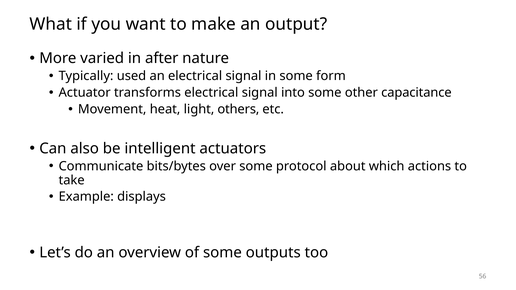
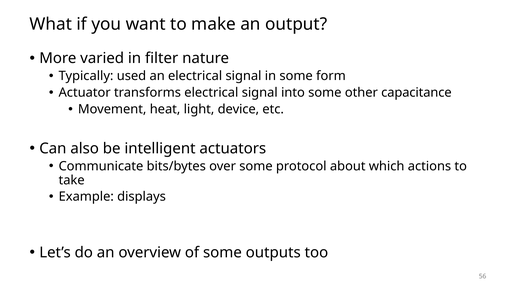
after: after -> filter
others: others -> device
